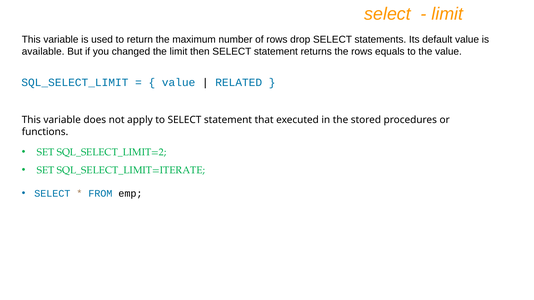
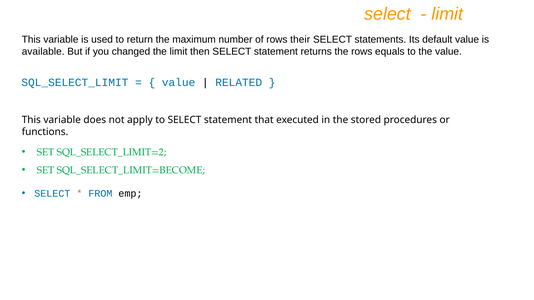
drop: drop -> their
SQL_SELECT_LIMIT=ITERATE: SQL_SELECT_LIMIT=ITERATE -> SQL_SELECT_LIMIT=BECOME
